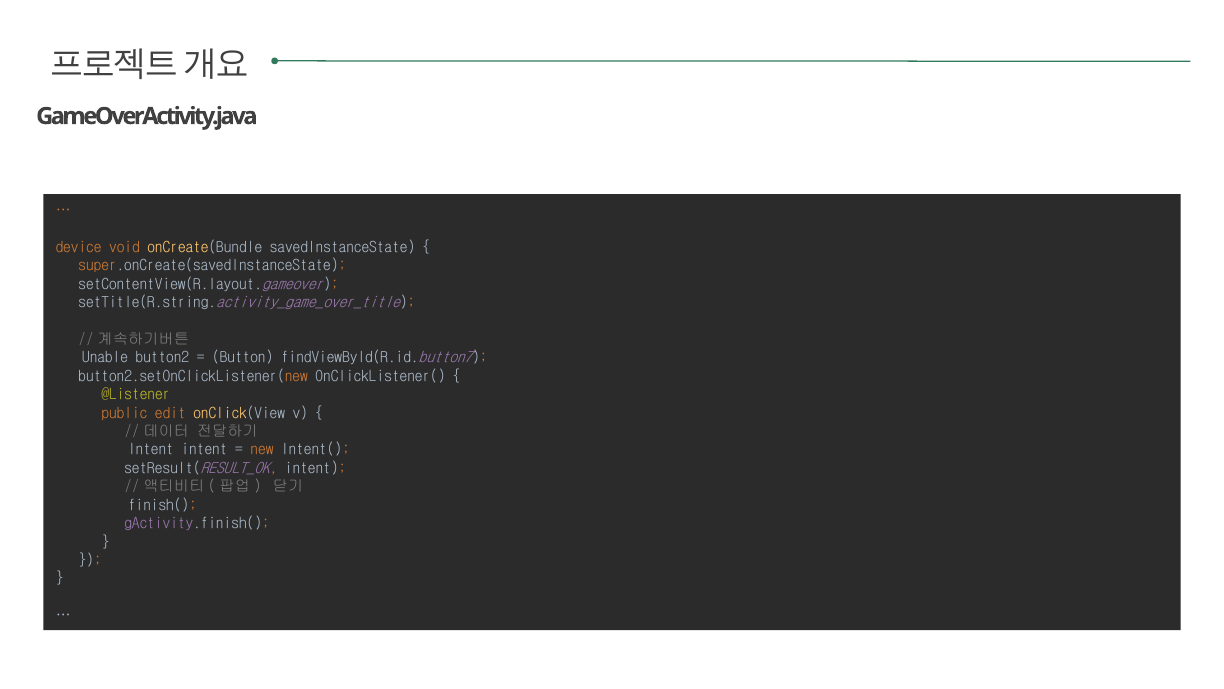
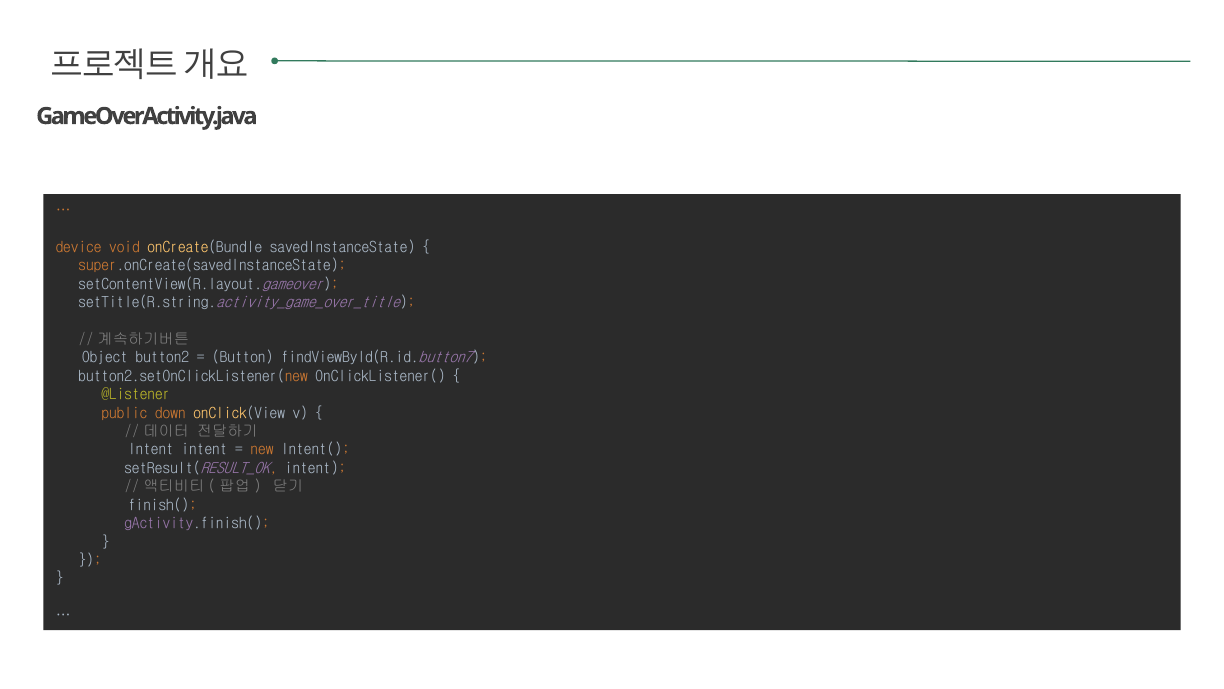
Unable: Unable -> Object
edit: edit -> down
